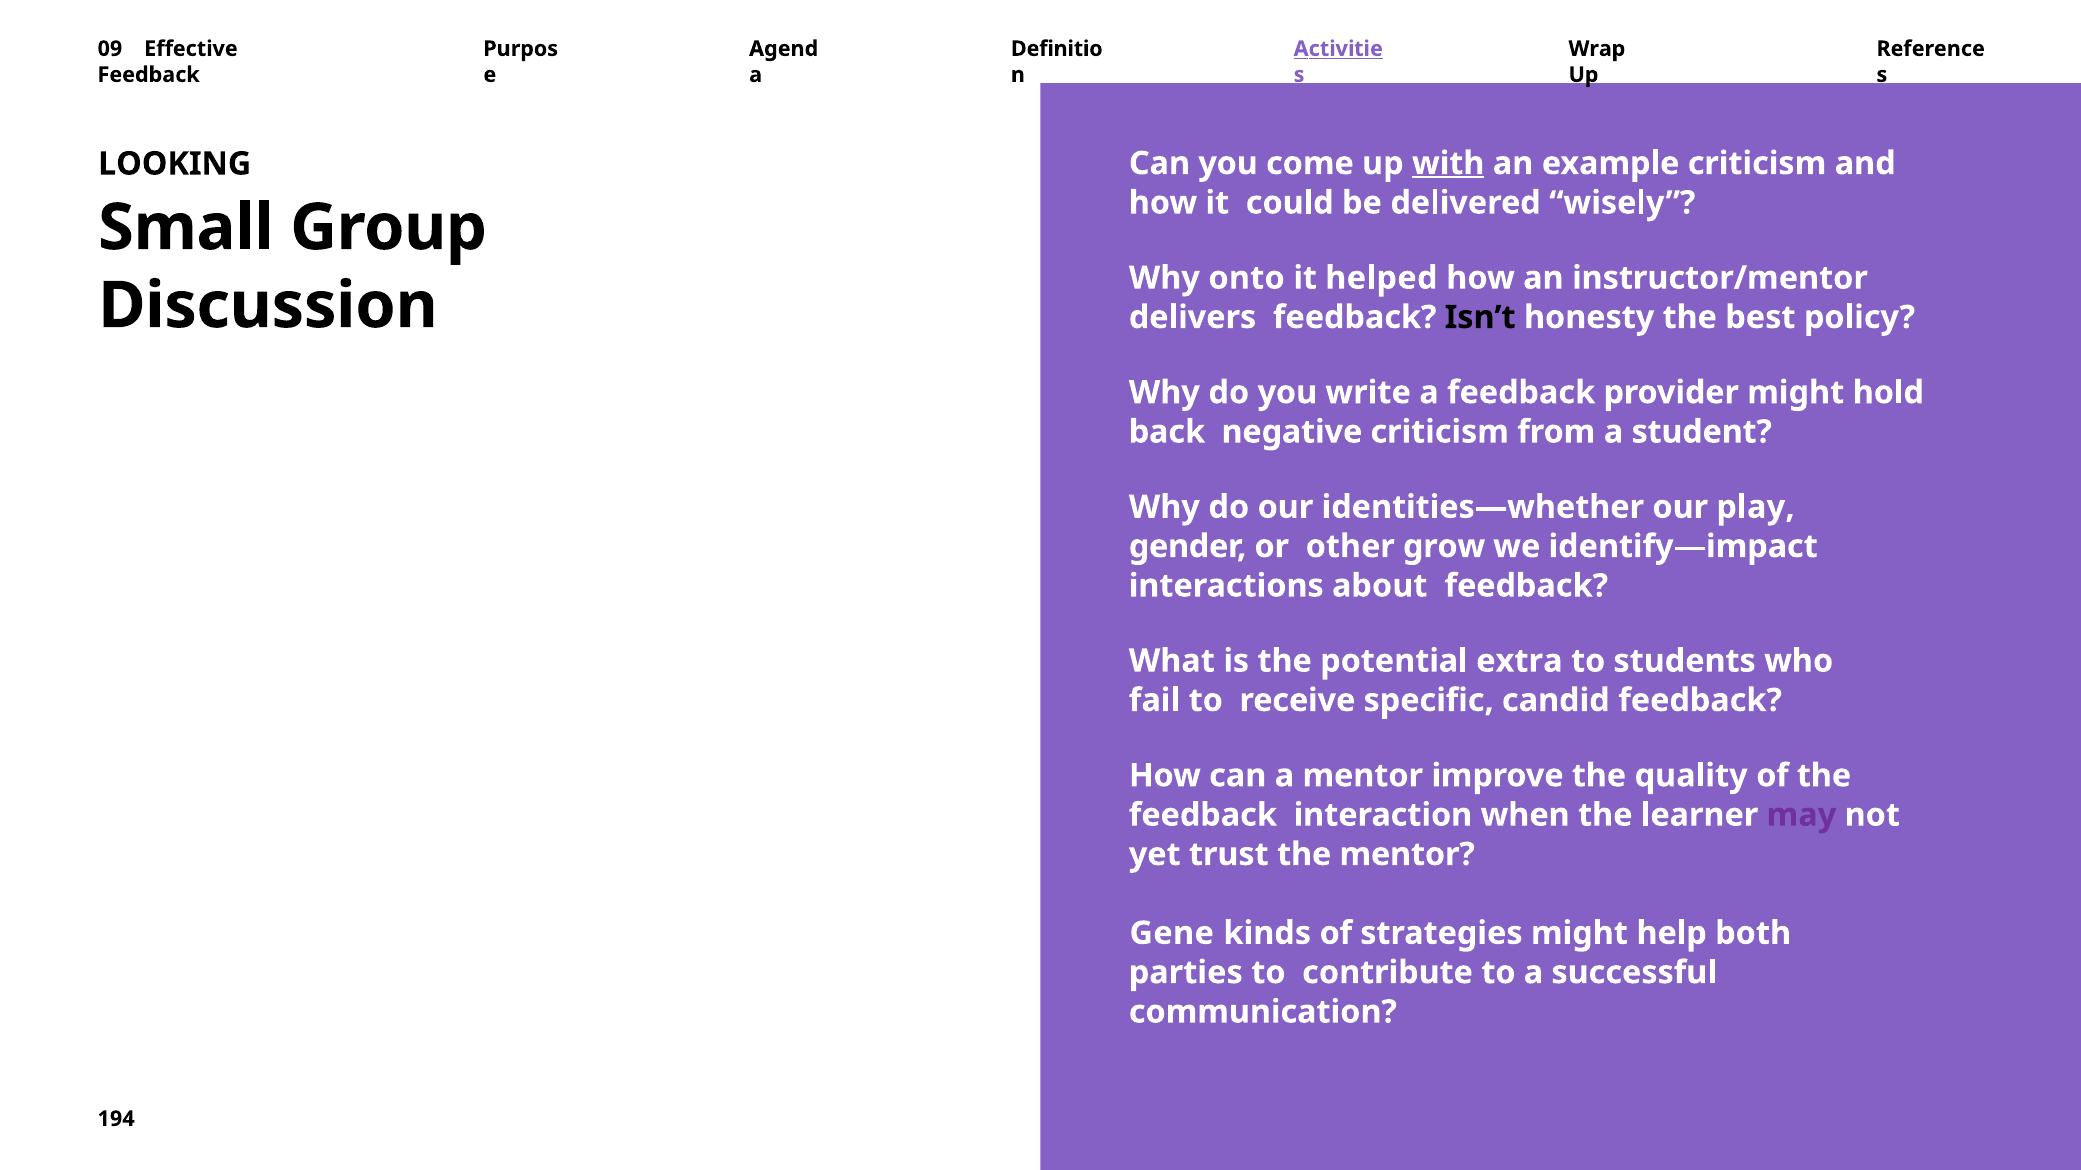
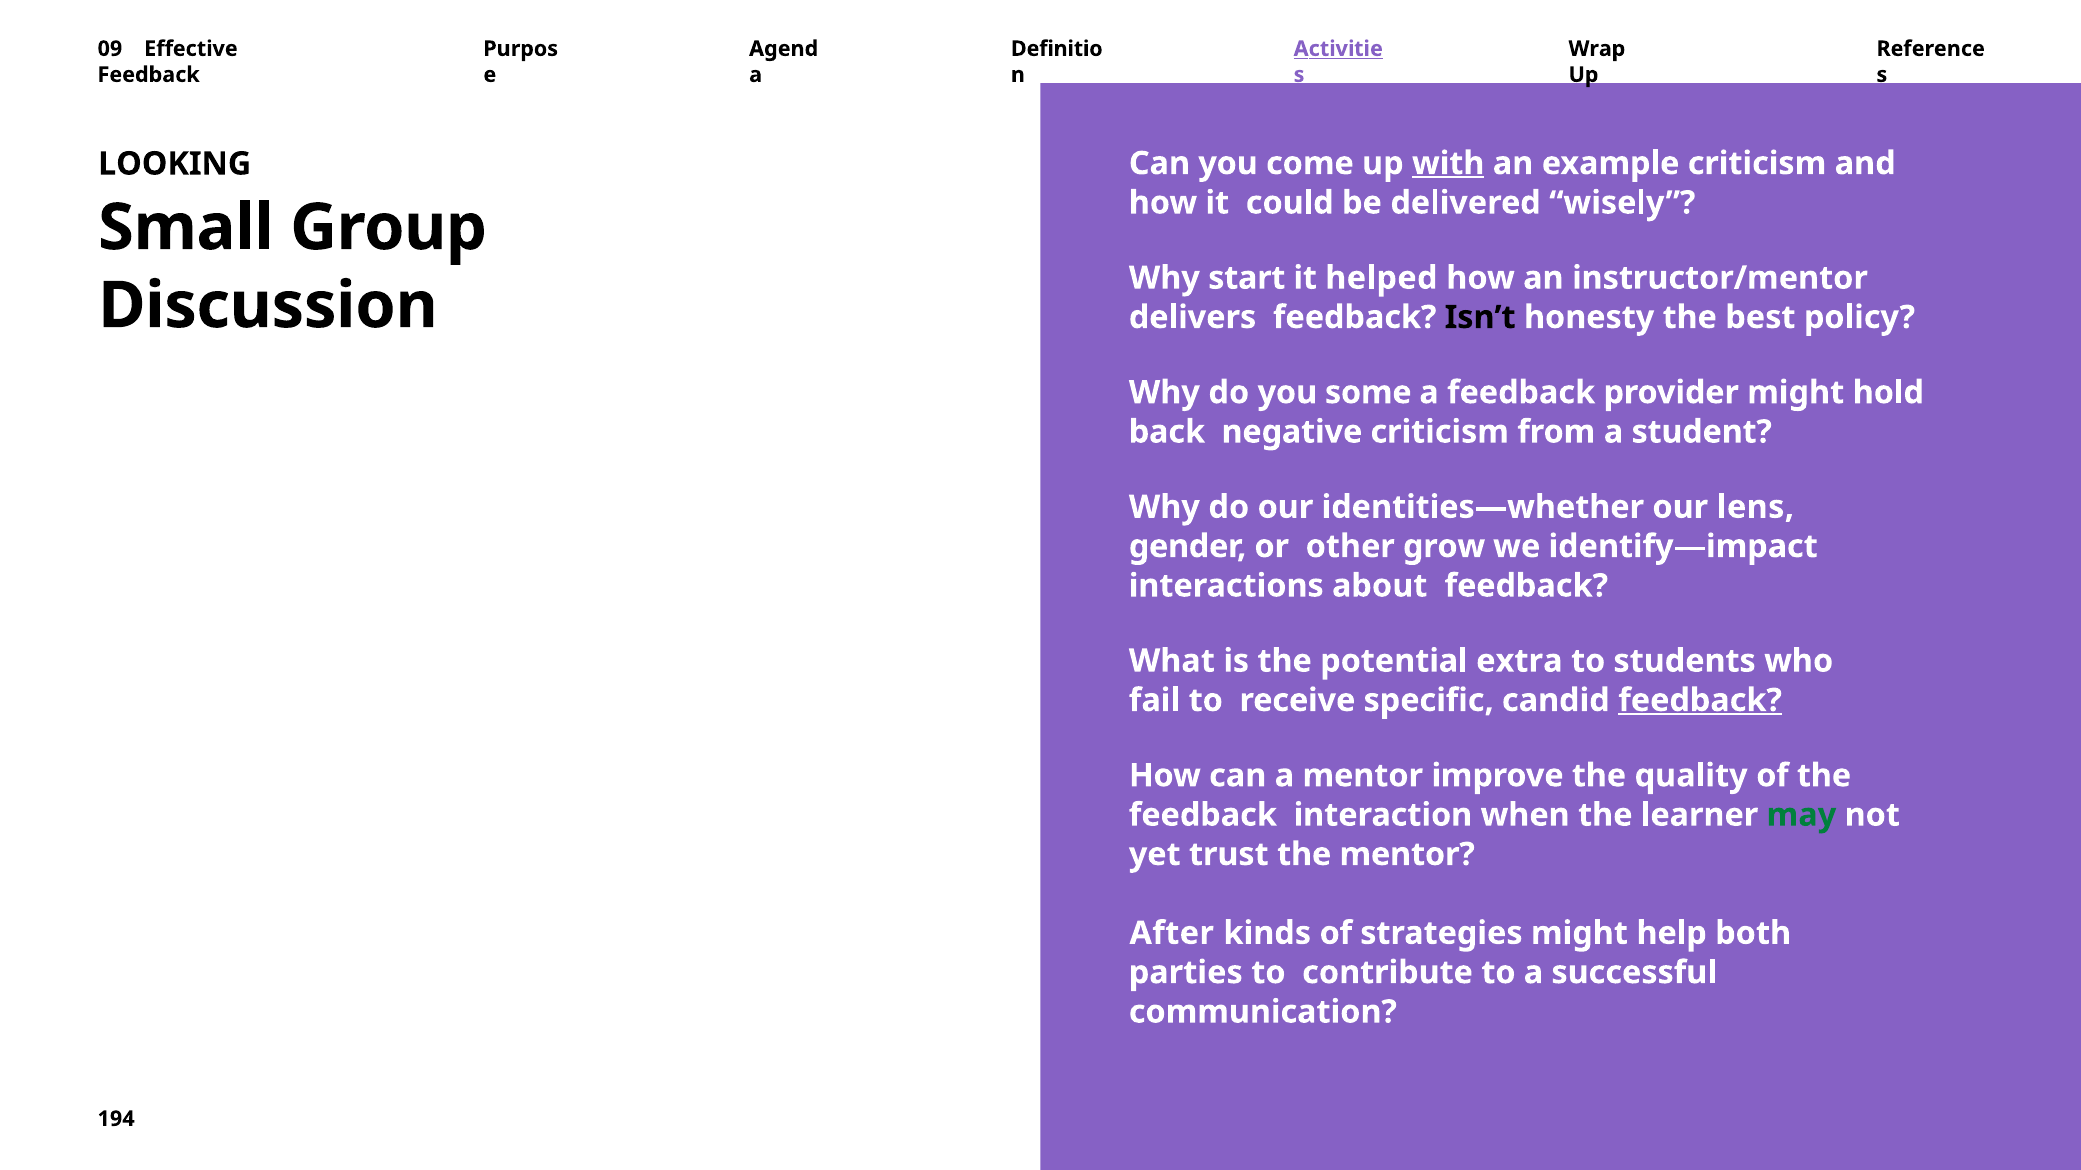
onto: onto -> start
write: write -> some
play: play -> lens
feedback at (1700, 701) underline: none -> present
may colour: purple -> green
Gene: Gene -> After
